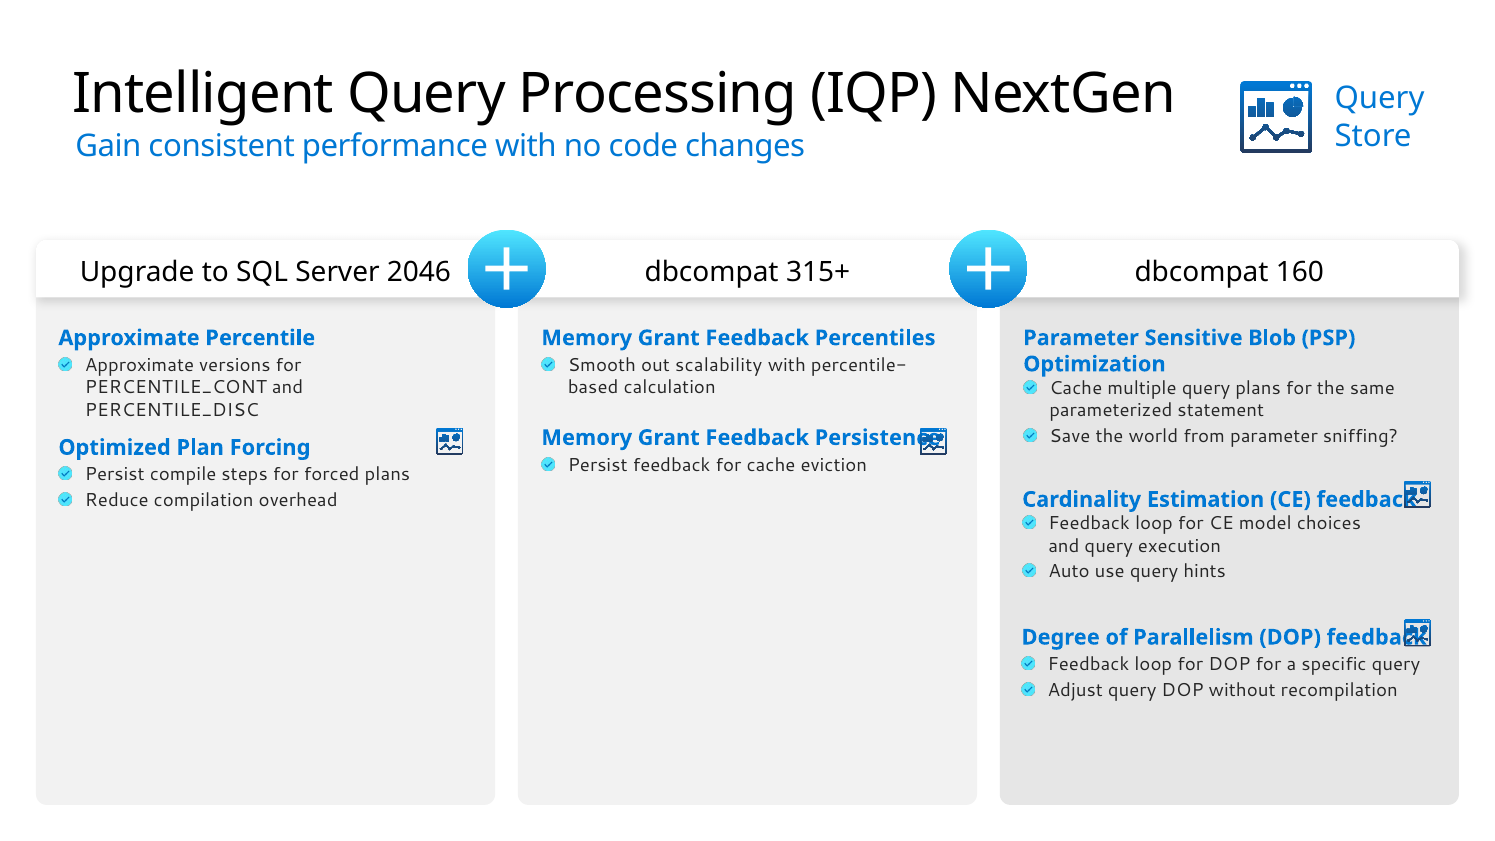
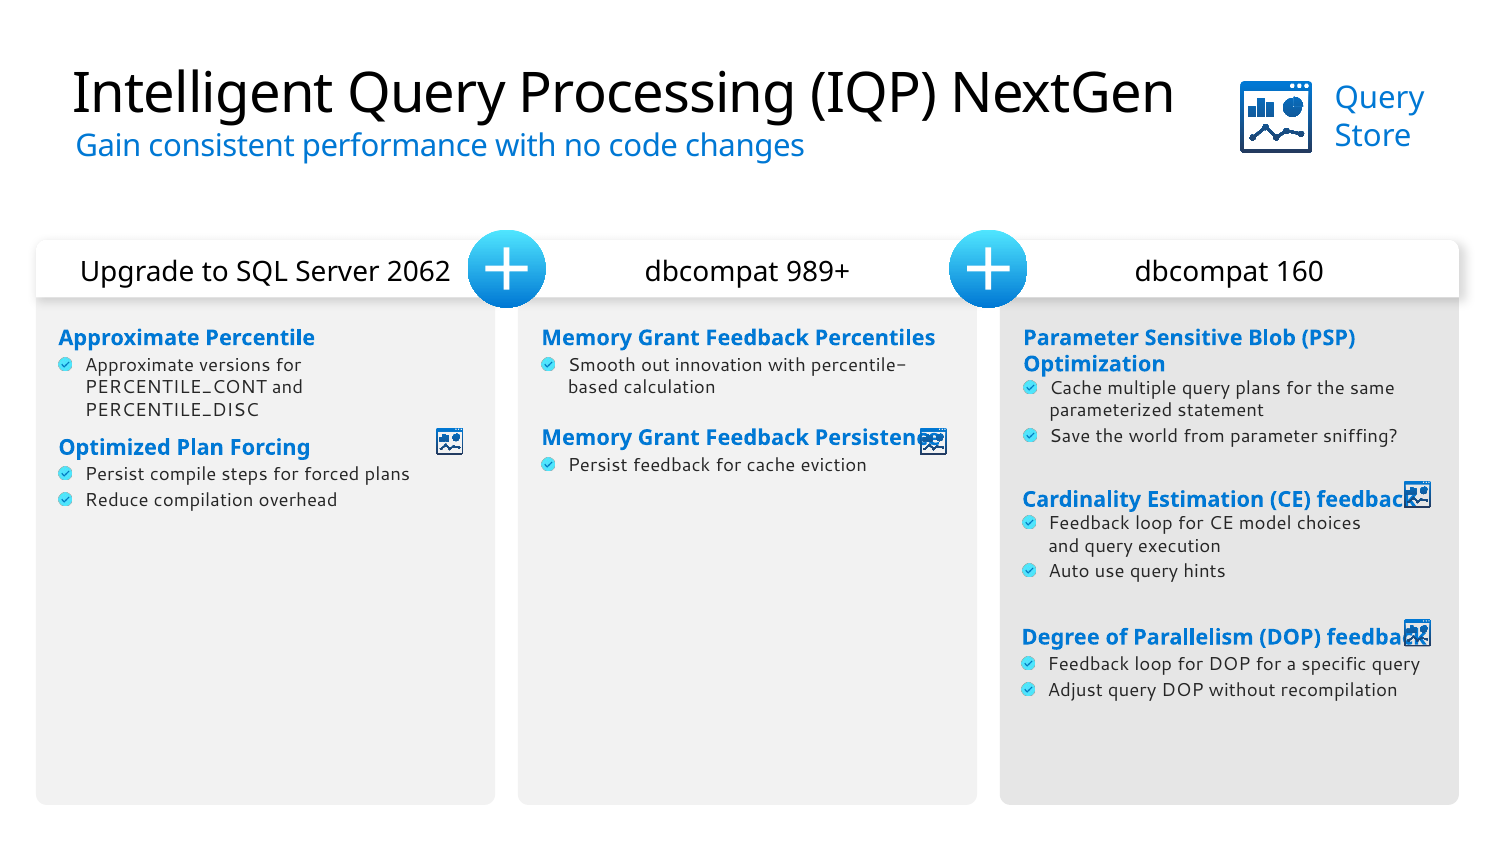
2046: 2046 -> 2062
315+: 315+ -> 989+
scalability: scalability -> innovation
